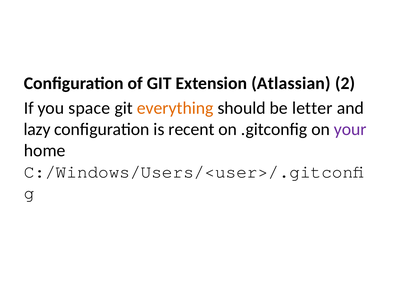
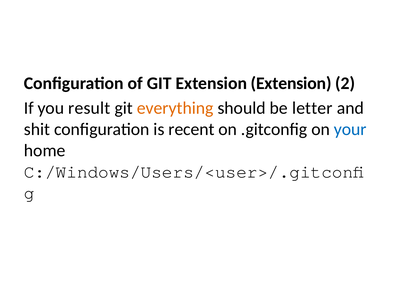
Extension Atlassian: Atlassian -> Extension
space: space -> result
lazy: lazy -> shit
your colour: purple -> blue
